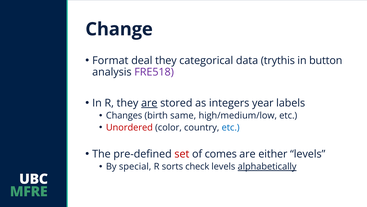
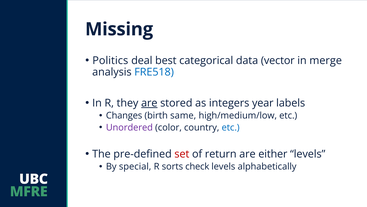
Change: Change -> Missing
Format: Format -> Politics
deal they: they -> best
trythis: trythis -> vector
button: button -> merge
FRE518 colour: purple -> blue
Unordered colour: red -> purple
comes: comes -> return
alphabetically underline: present -> none
